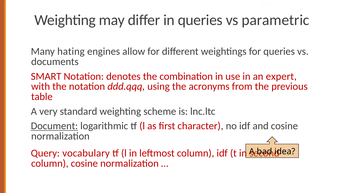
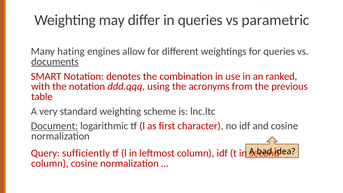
documents underline: none -> present
expert: expert -> ranked
vocabulary: vocabulary -> sufficiently
